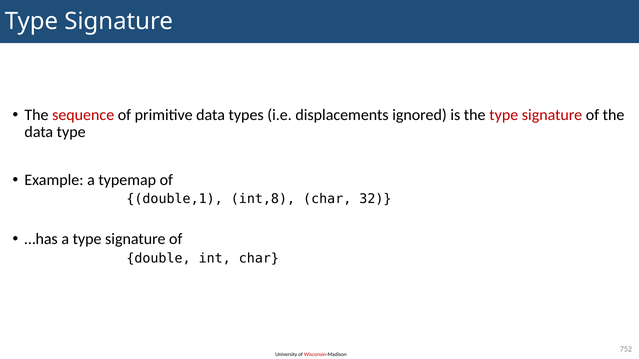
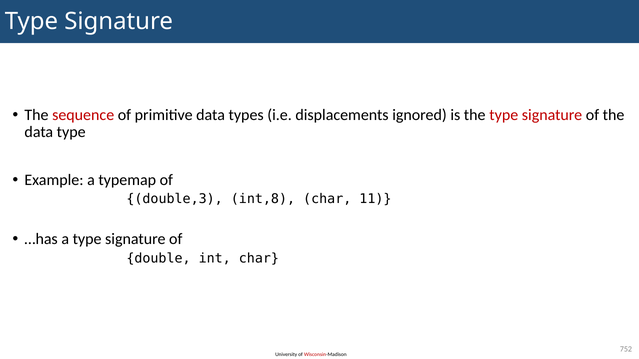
double,1: double,1 -> double,3
32: 32 -> 11
